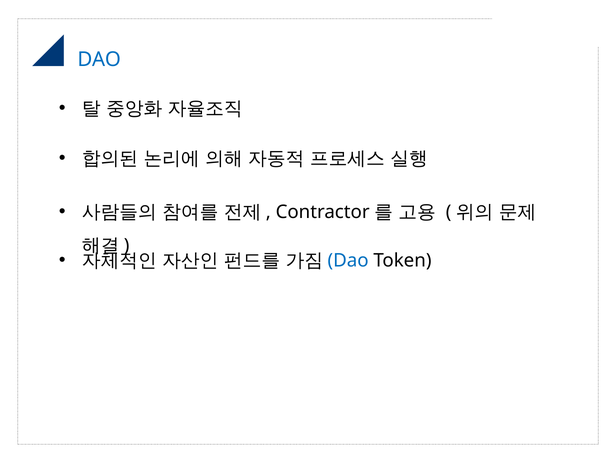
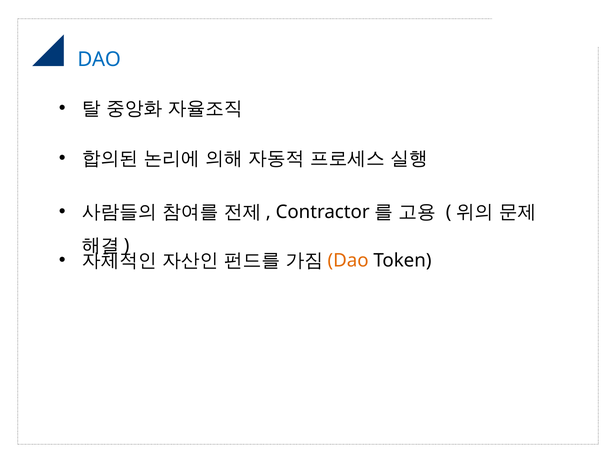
Dao at (348, 260) colour: blue -> orange
